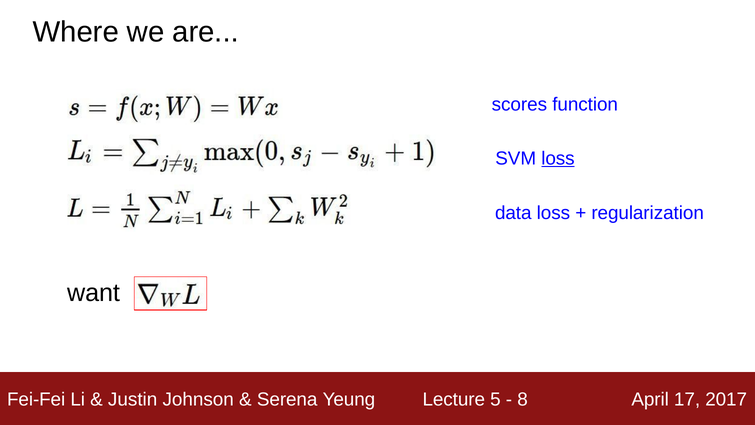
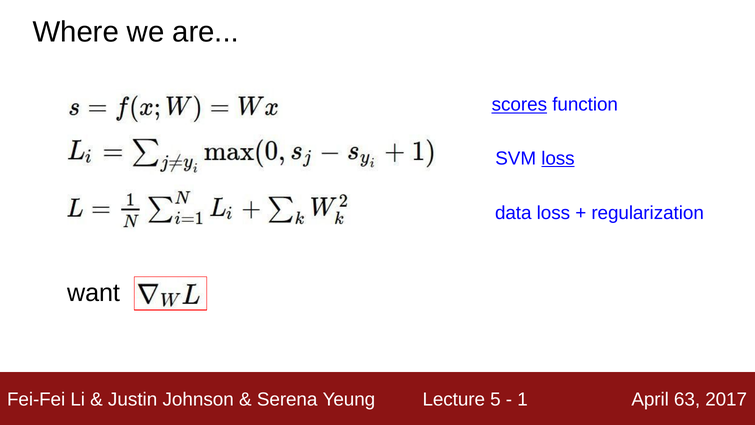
scores underline: none -> present
8: 8 -> 1
17: 17 -> 63
